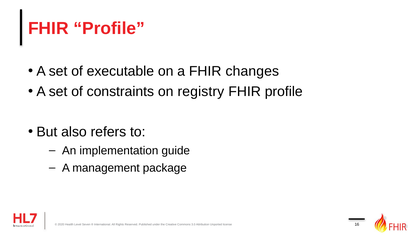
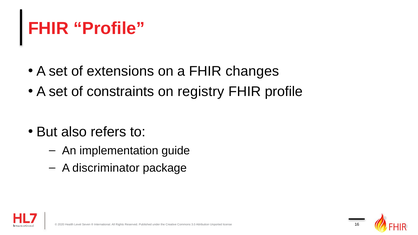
executable: executable -> extensions
management: management -> discriminator
